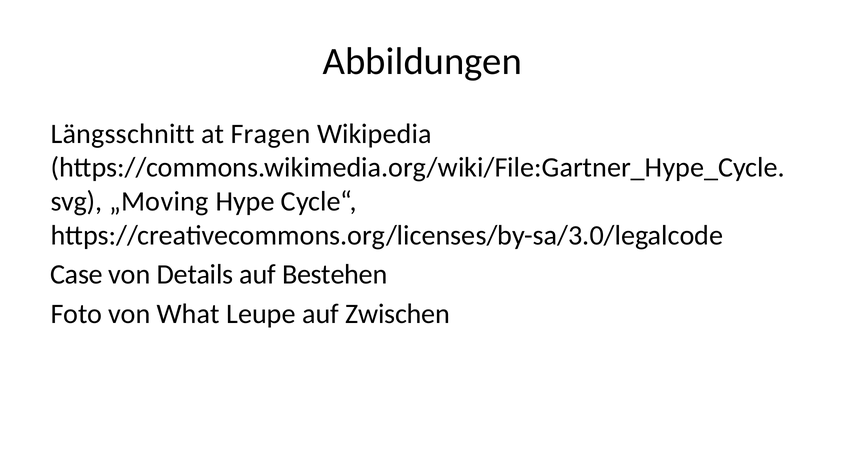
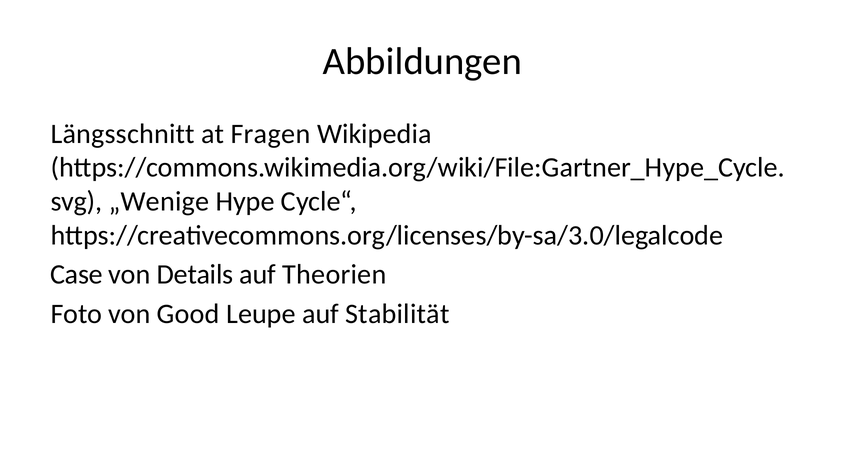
„Moving: „Moving -> „Wenige
Bestehen: Bestehen -> Theorien
What: What -> Good
Zwischen: Zwischen -> Stabilität
